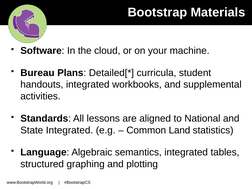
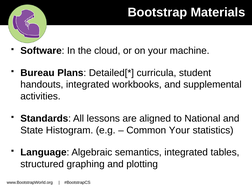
State Integrated: Integrated -> Histogram
Common Land: Land -> Your
